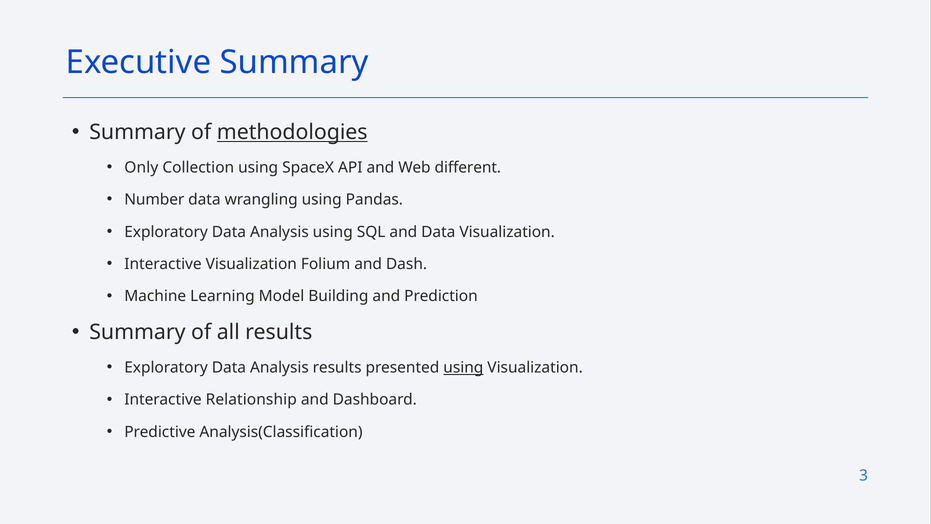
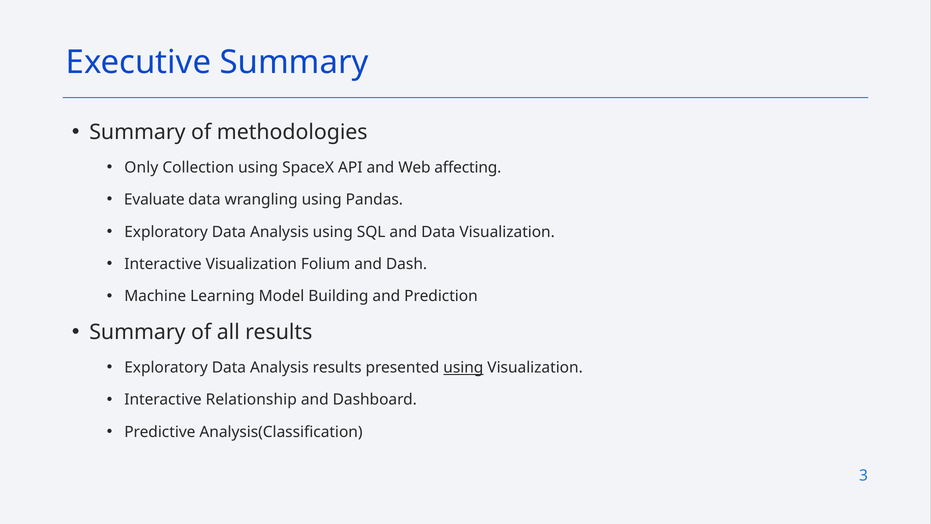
methodologies underline: present -> none
different: different -> affecting
Number: Number -> Evaluate
